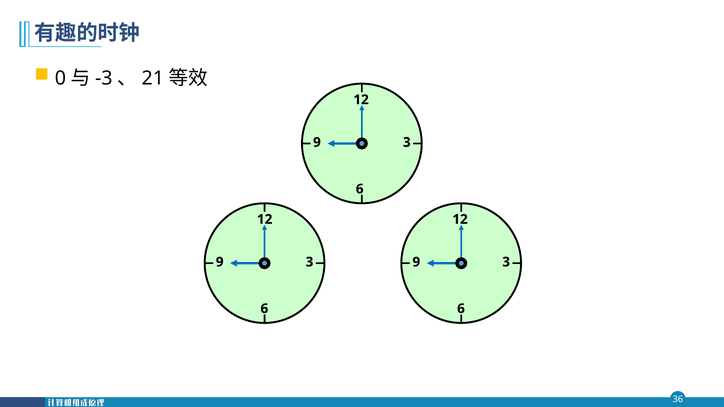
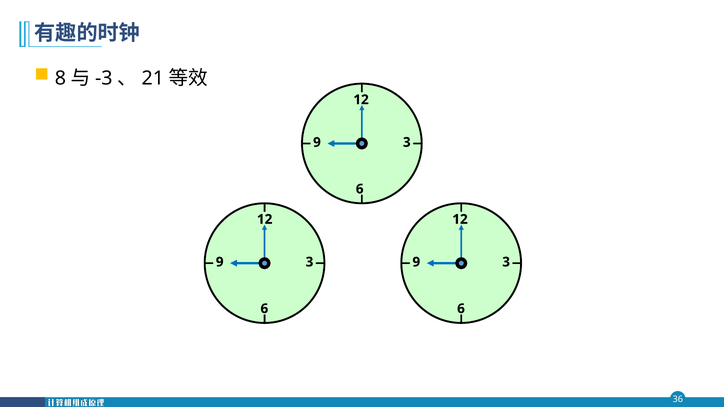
0: 0 -> 8
